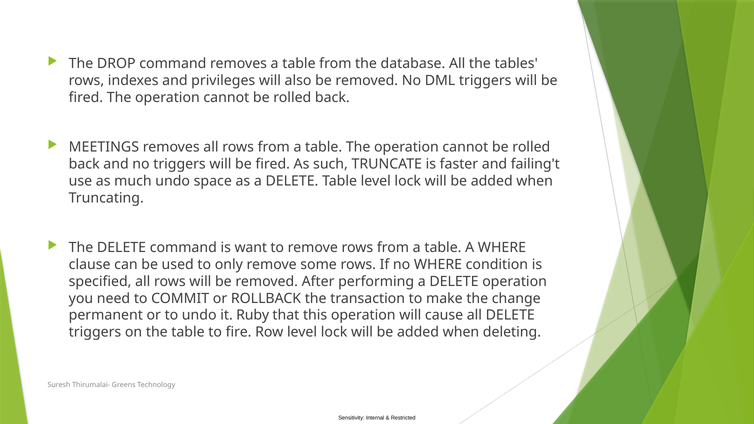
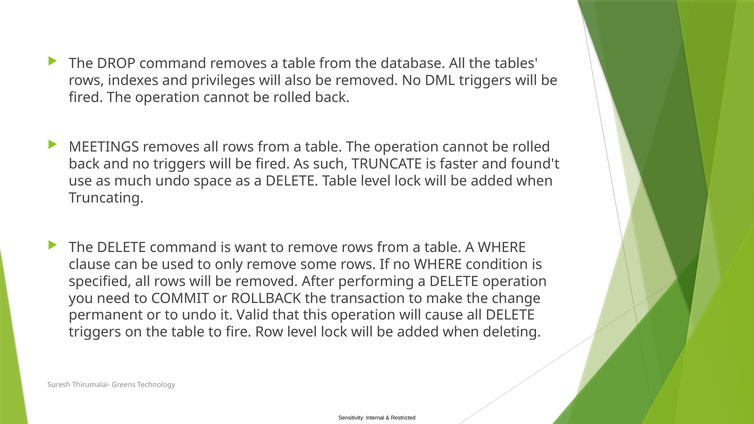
failing't: failing't -> found't
Ruby: Ruby -> Valid
